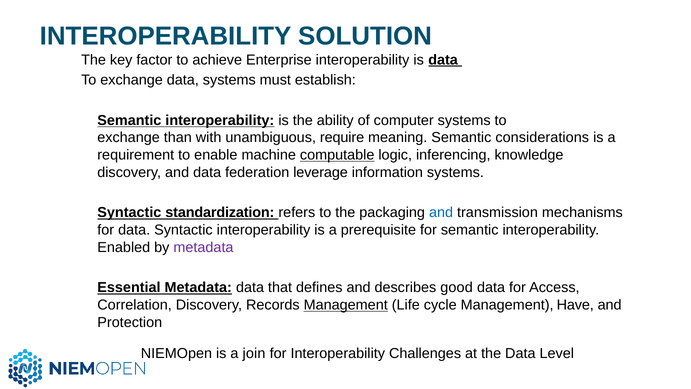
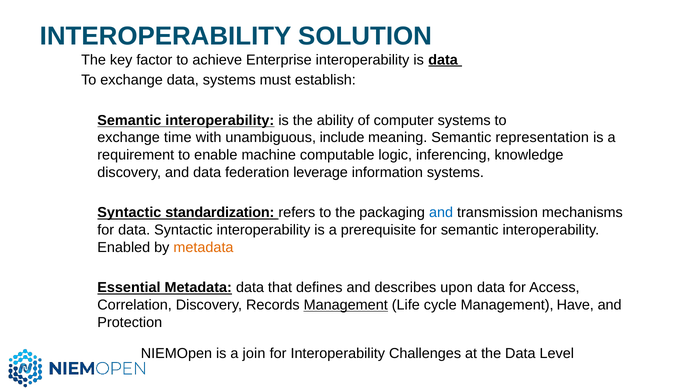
than: than -> time
require: require -> include
considerations: considerations -> representation
computable underline: present -> none
metadata at (203, 247) colour: purple -> orange
good: good -> upon
